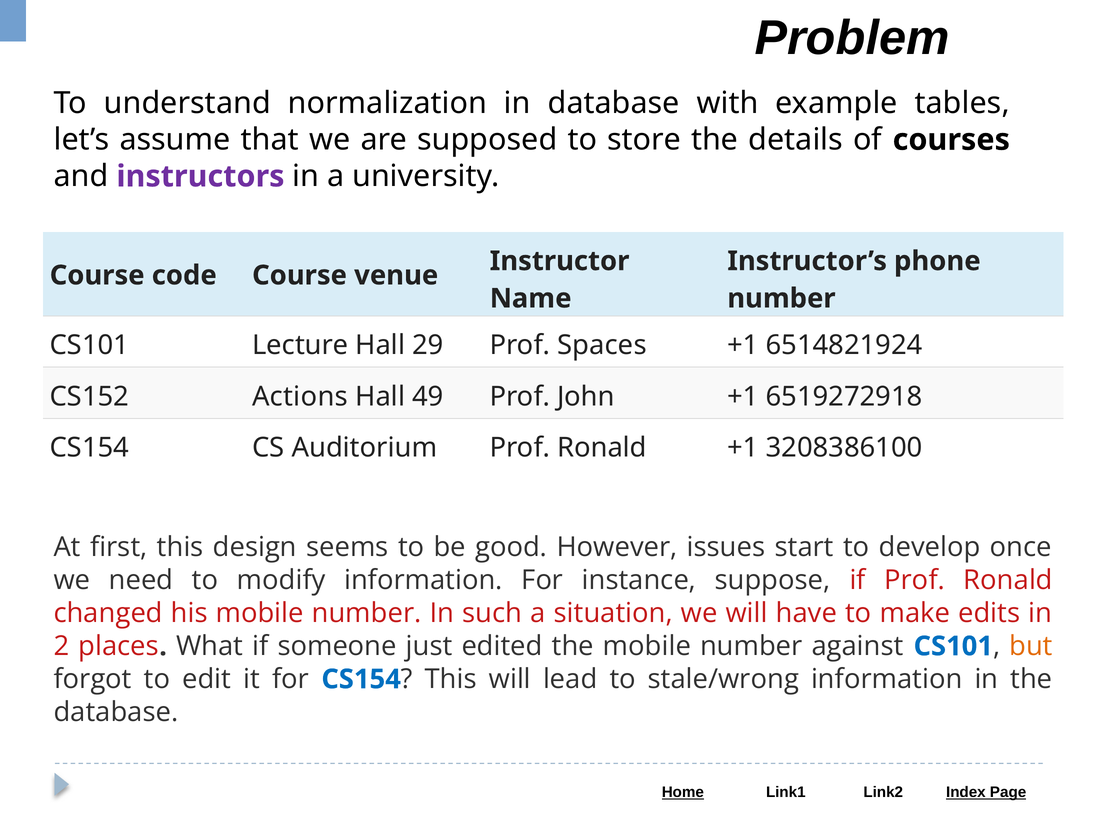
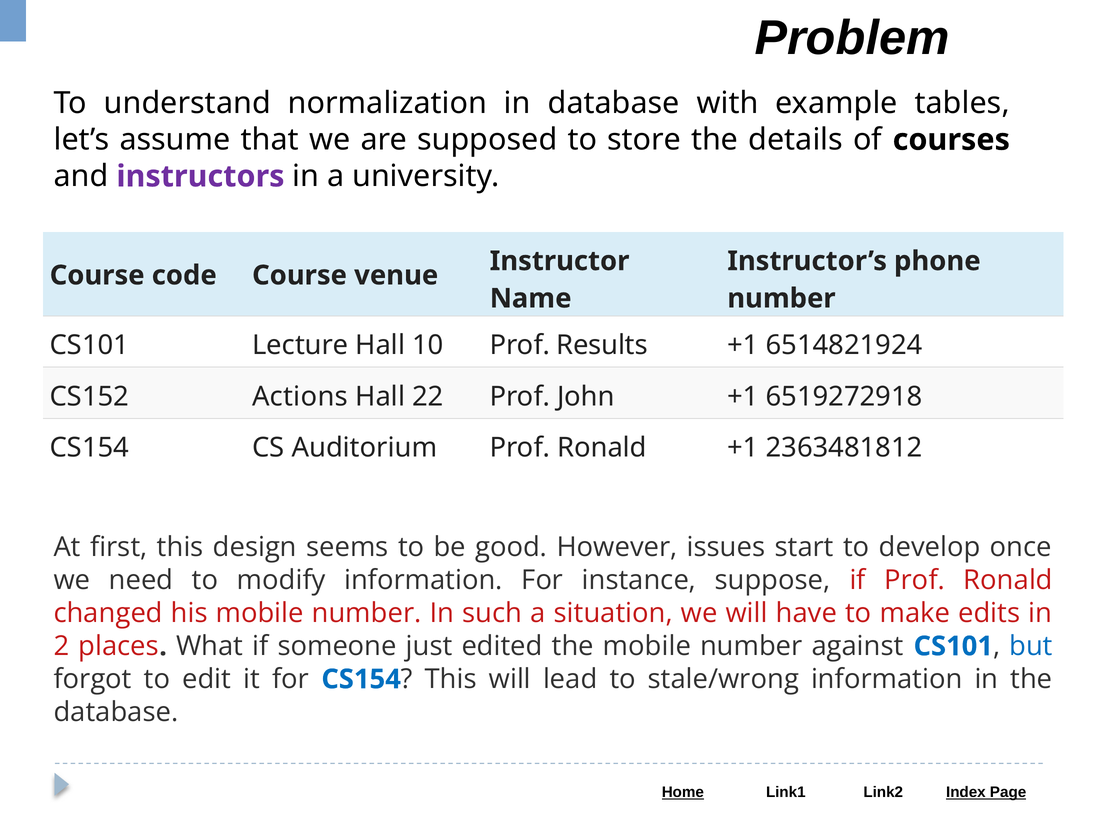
29: 29 -> 10
Spaces: Spaces -> Results
49: 49 -> 22
3208386100: 3208386100 -> 2363481812
but colour: orange -> blue
